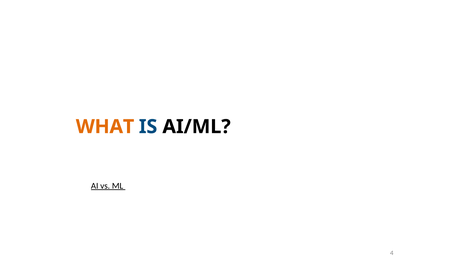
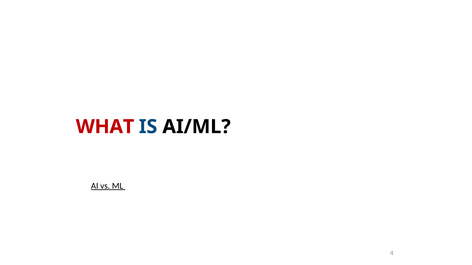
WHAT colour: orange -> red
